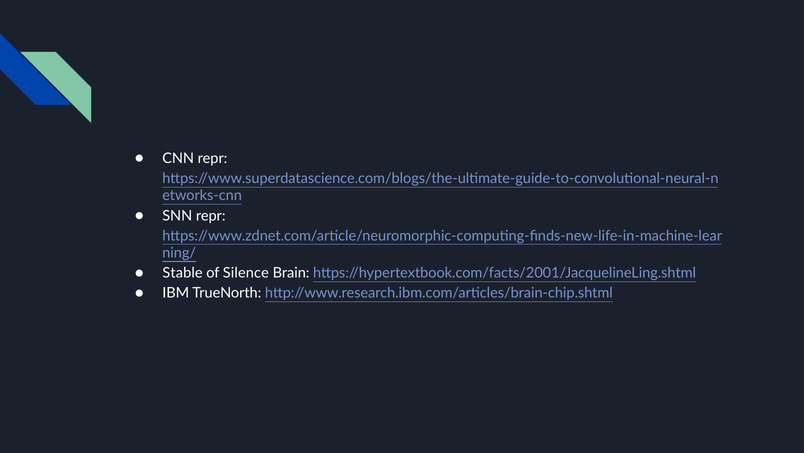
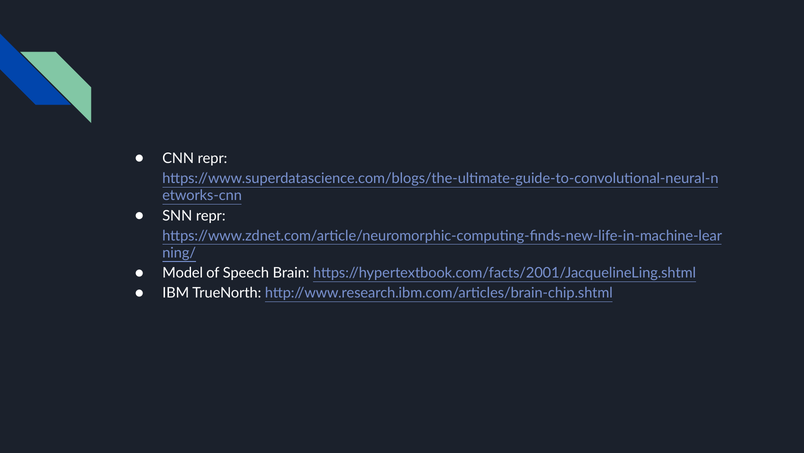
Stable: Stable -> Model
Silence: Silence -> Speech
